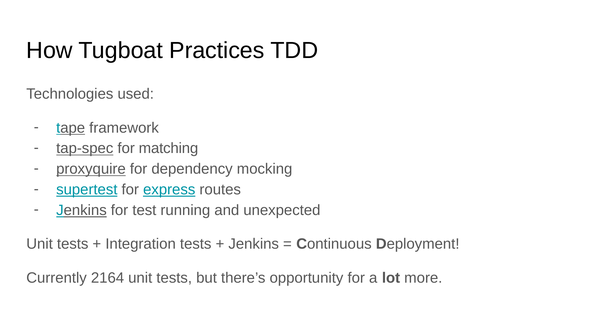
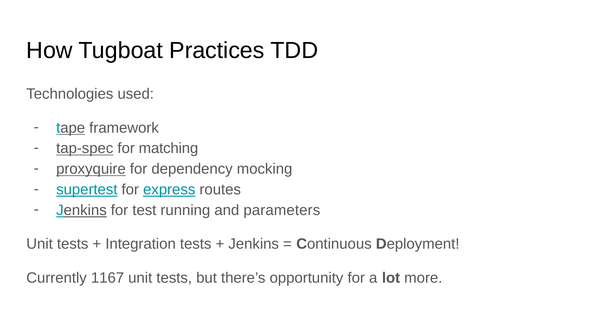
unexpected: unexpected -> parameters
2164: 2164 -> 1167
